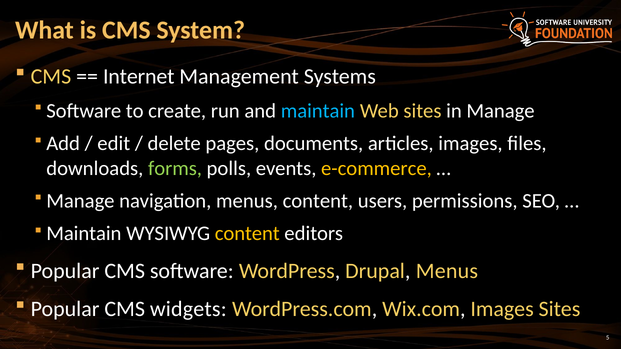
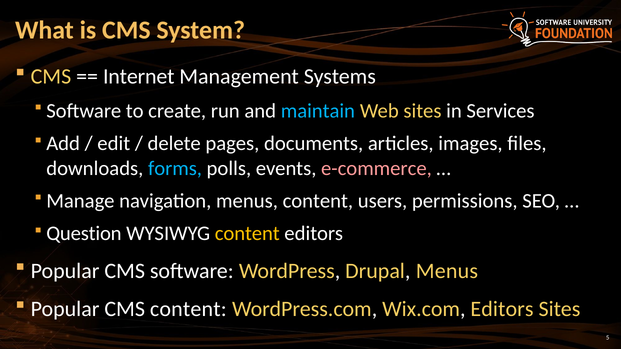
in Manage: Manage -> Services
forms colour: light green -> light blue
e-commerce colour: yellow -> pink
Maintain at (84, 234): Maintain -> Question
CMS widgets: widgets -> content
Wix.com Images: Images -> Editors
